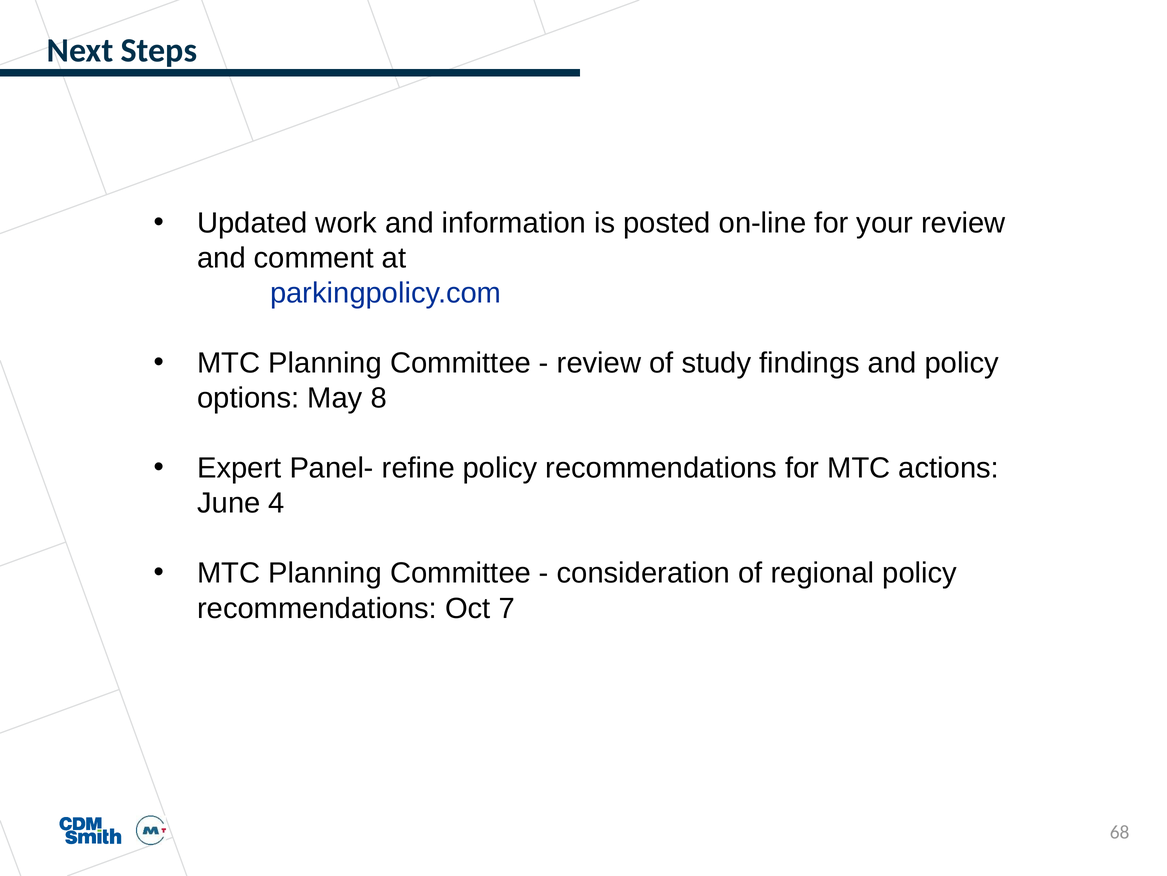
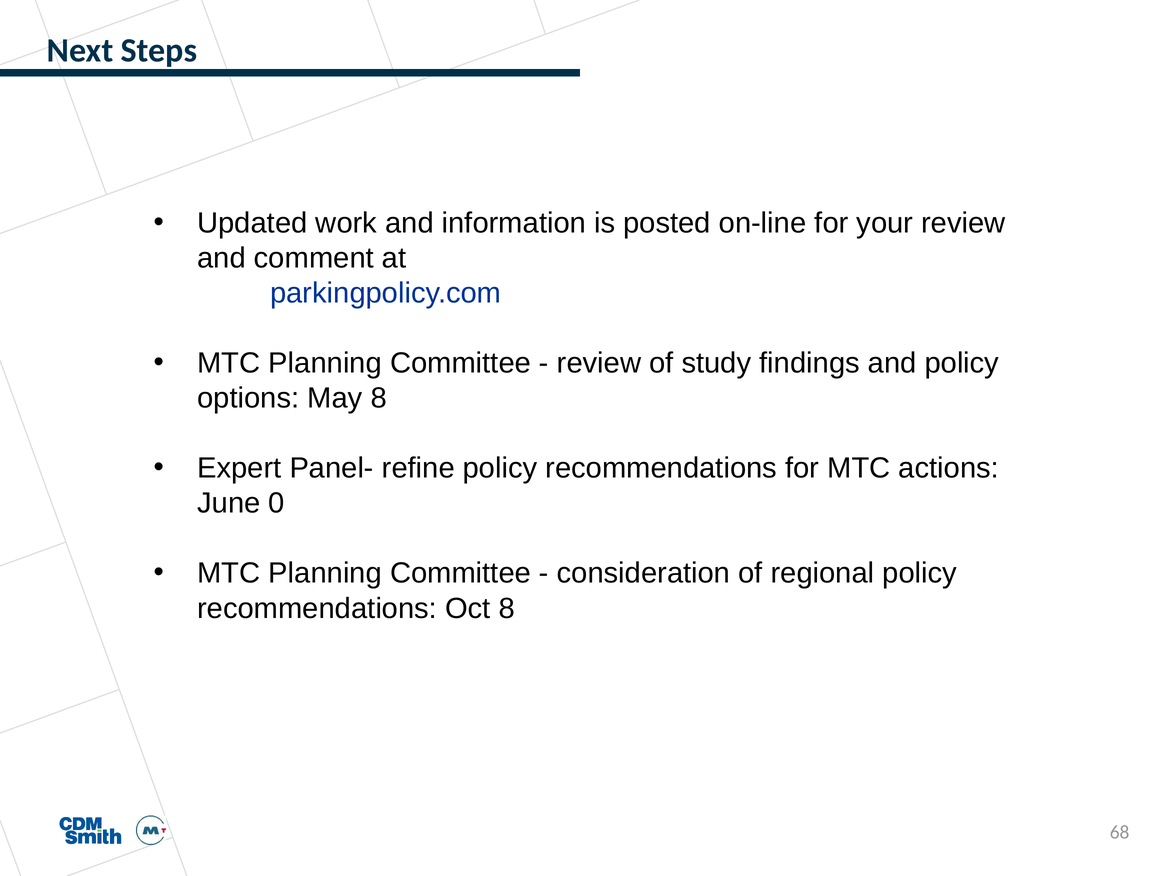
4: 4 -> 0
Oct 7: 7 -> 8
